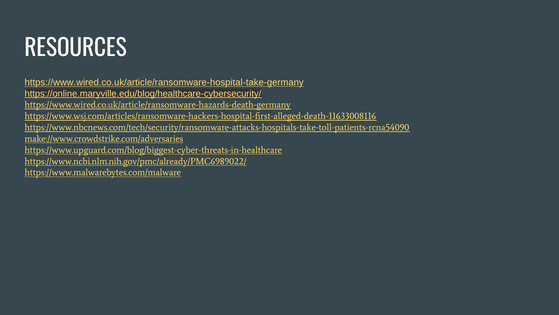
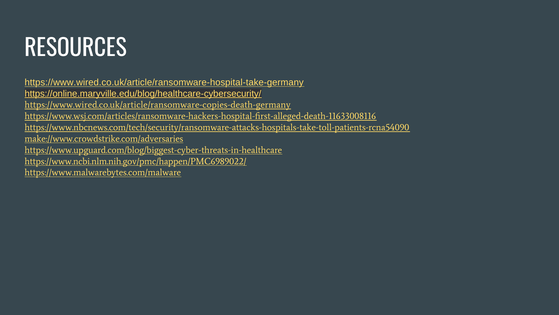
https://www.wired.co.uk/article/ransomware-hazards-death-germany: https://www.wired.co.uk/article/ransomware-hazards-death-germany -> https://www.wired.co.uk/article/ransomware-copies-death-germany
https://www.ncbi.nlm.nih.gov/pmc/already/PMC6989022/: https://www.ncbi.nlm.nih.gov/pmc/already/PMC6989022/ -> https://www.ncbi.nlm.nih.gov/pmc/happen/PMC6989022/
